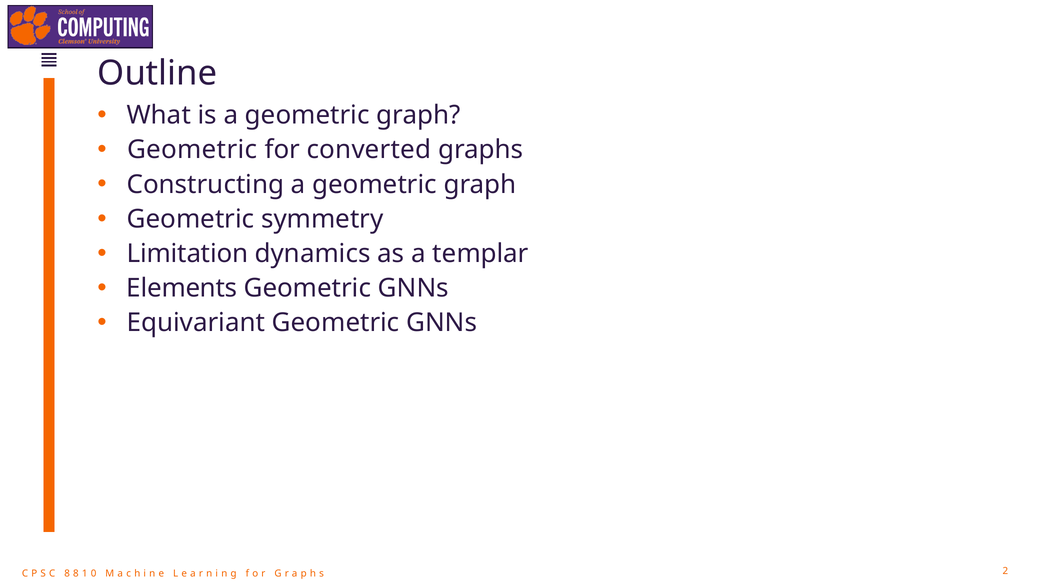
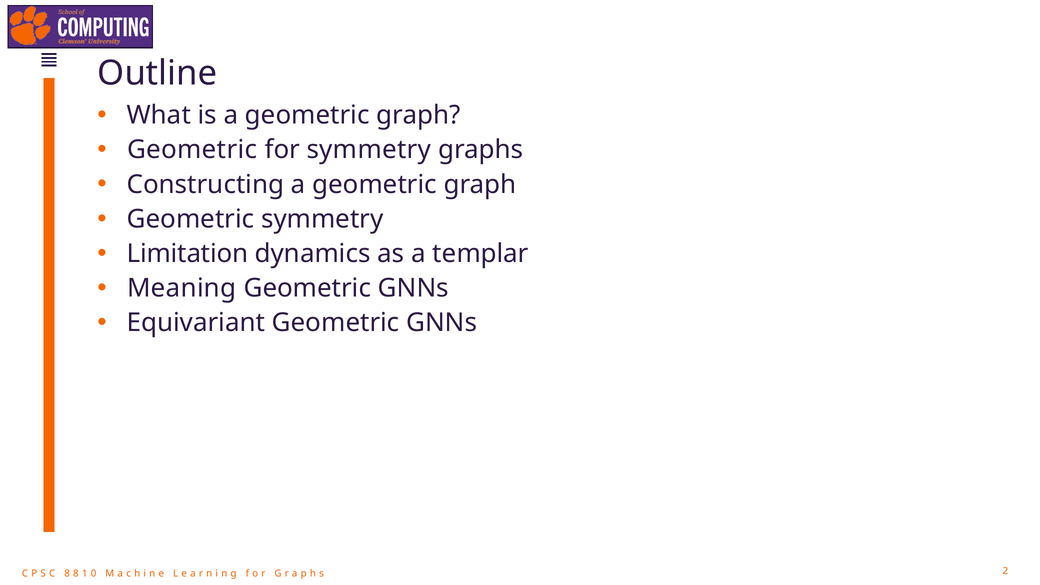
for converted: converted -> symmetry
Elements: Elements -> Meaning
